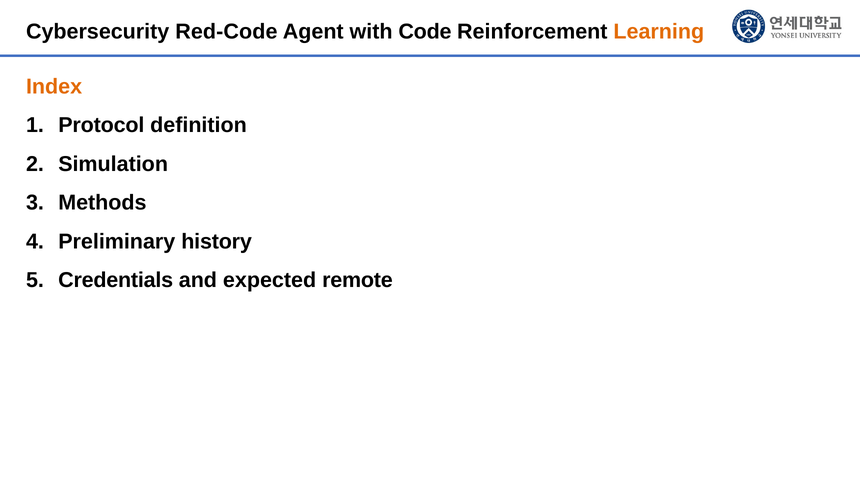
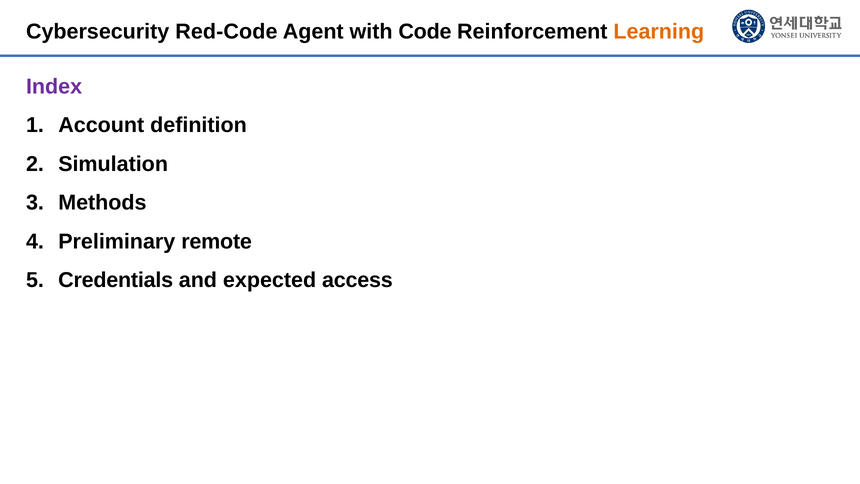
Index colour: orange -> purple
Protocol: Protocol -> Account
history: history -> remote
remote: remote -> access
